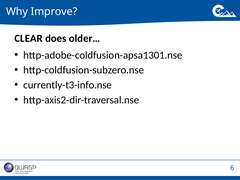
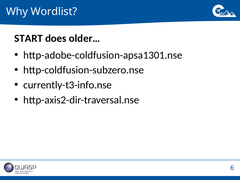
Improve: Improve -> Wordlist
CLEAR: CLEAR -> START
